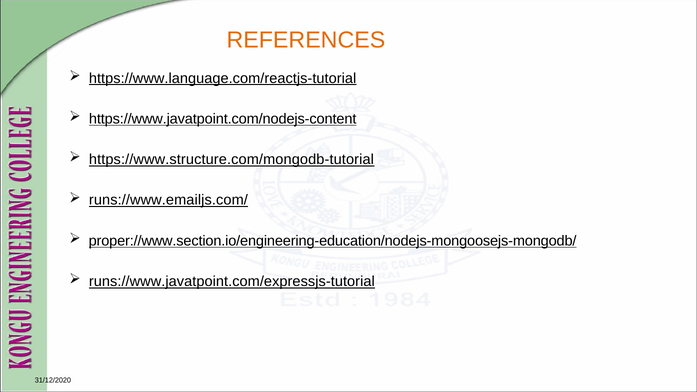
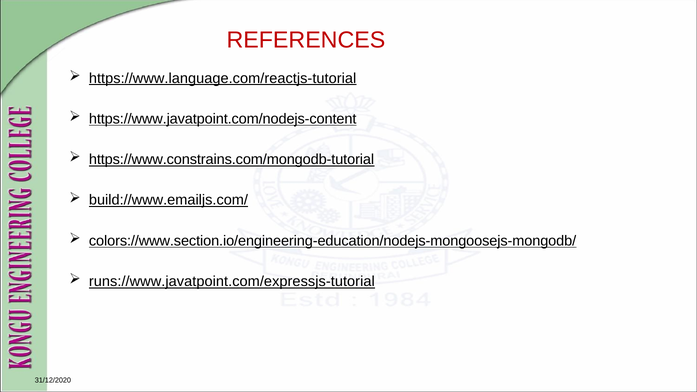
REFERENCES colour: orange -> red
https://www.structure.com/mongodb-tutorial: https://www.structure.com/mongodb-tutorial -> https://www.constrains.com/mongodb-tutorial
runs://www.emailjs.com/: runs://www.emailjs.com/ -> build://www.emailjs.com/
proper://www.section.io/engineering-education/nodejs-mongoosejs-mongodb/: proper://www.section.io/engineering-education/nodejs-mongoosejs-mongodb/ -> colors://www.section.io/engineering-education/nodejs-mongoosejs-mongodb/
